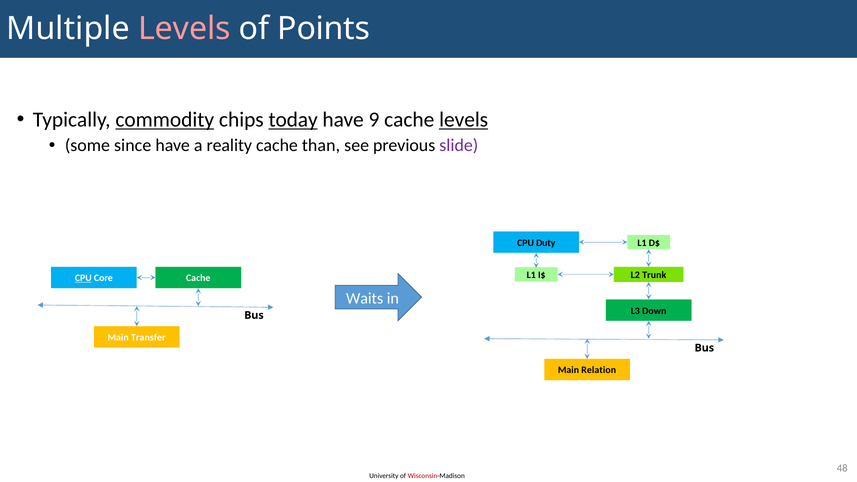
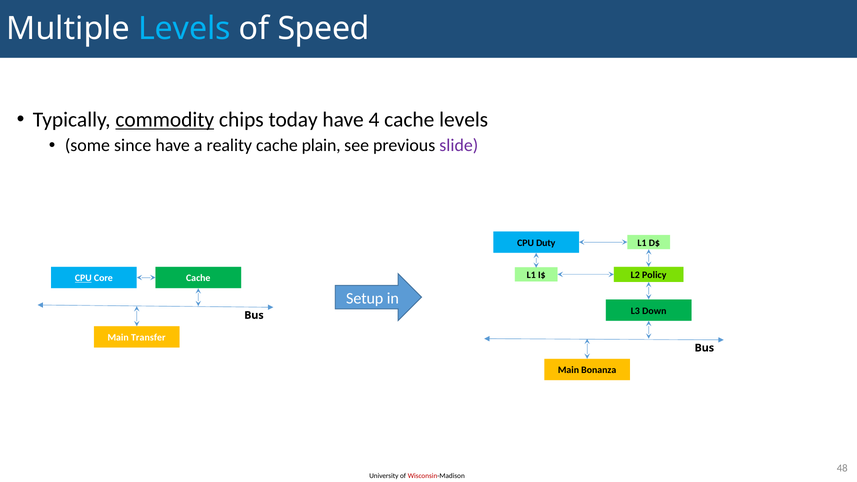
Levels at (184, 29) colour: pink -> light blue
Points: Points -> Speed
today underline: present -> none
9: 9 -> 4
levels at (464, 120) underline: present -> none
than: than -> plain
Trunk: Trunk -> Policy
Waits: Waits -> Setup
Relation: Relation -> Bonanza
